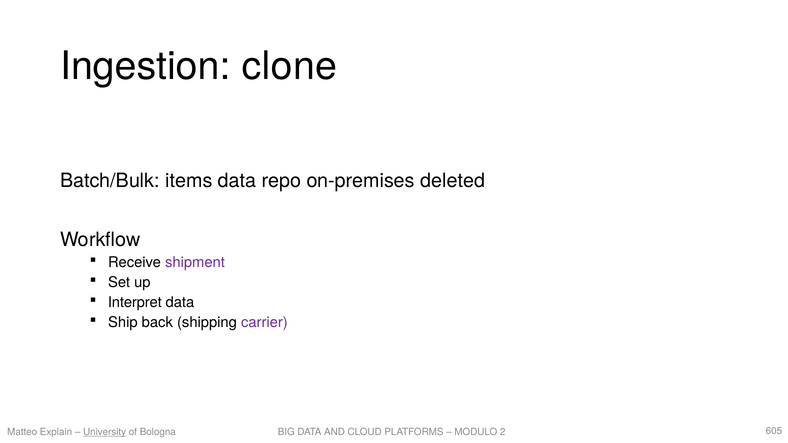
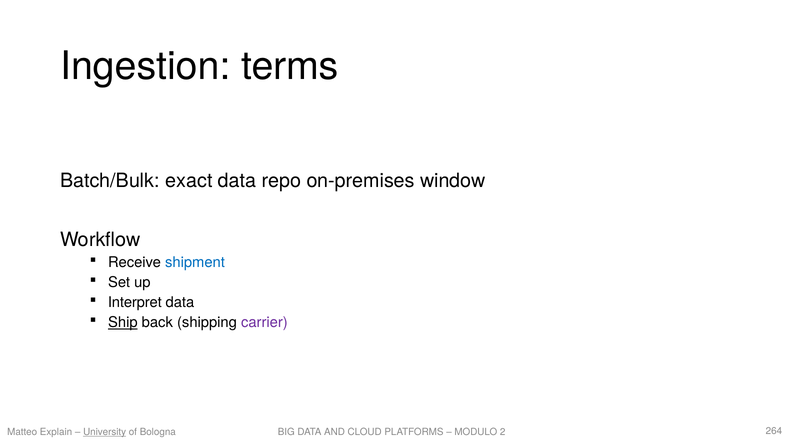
clone: clone -> terms
items: items -> exact
deleted: deleted -> window
shipment colour: purple -> blue
Ship underline: none -> present
605: 605 -> 264
